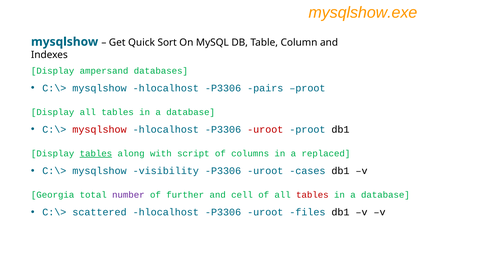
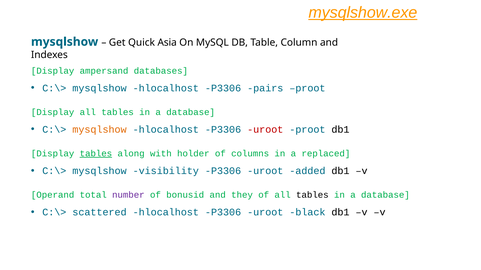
mysqlshow.exe underline: none -> present
Sort: Sort -> Asia
mysqlshow at (100, 130) colour: red -> orange
script: script -> holder
cases: cases -> added
Georgia: Georgia -> Operand
further: further -> bonusid
cell: cell -> they
tables at (312, 195) colour: red -> black
files: files -> black
